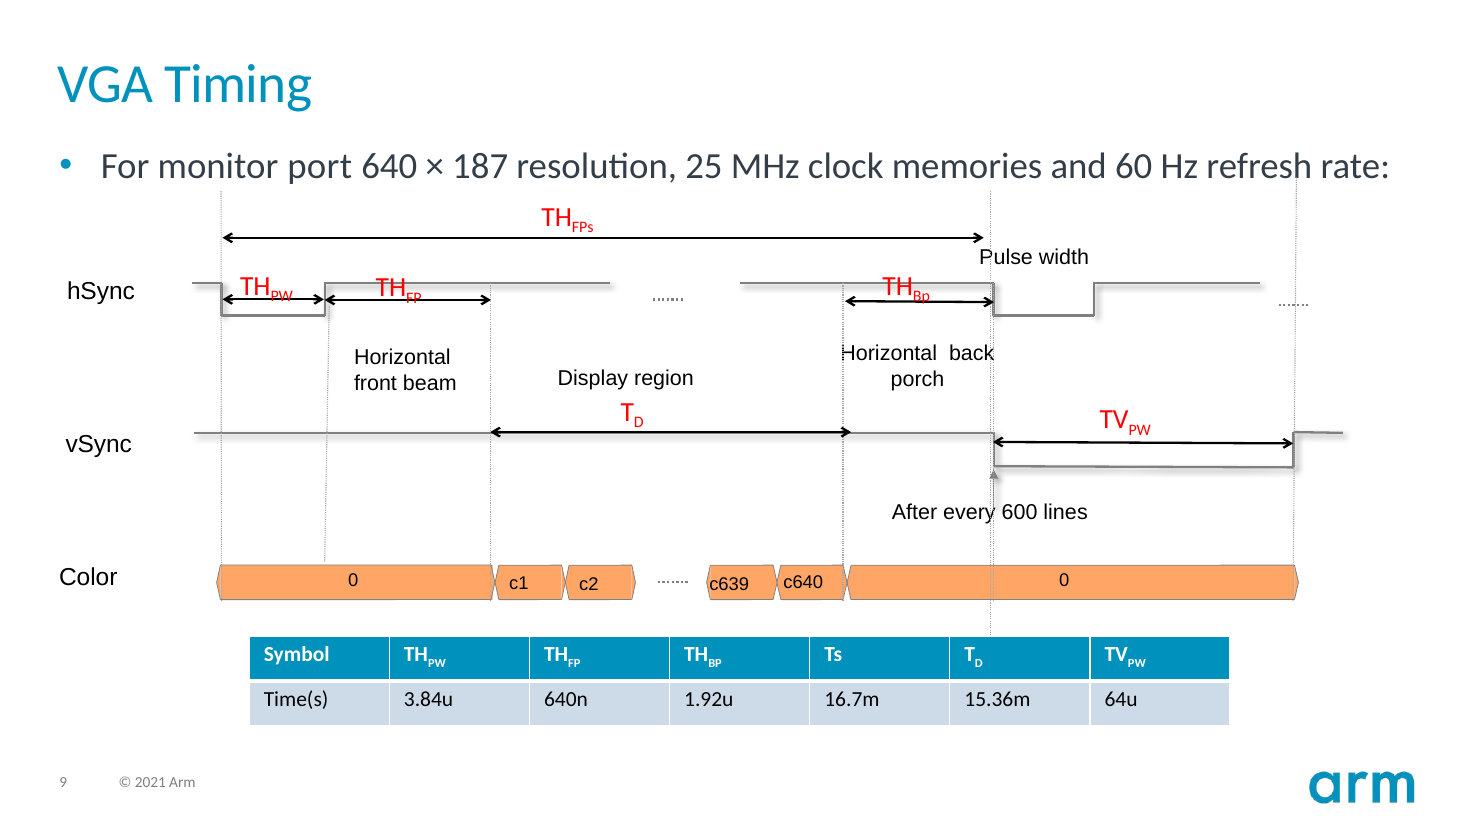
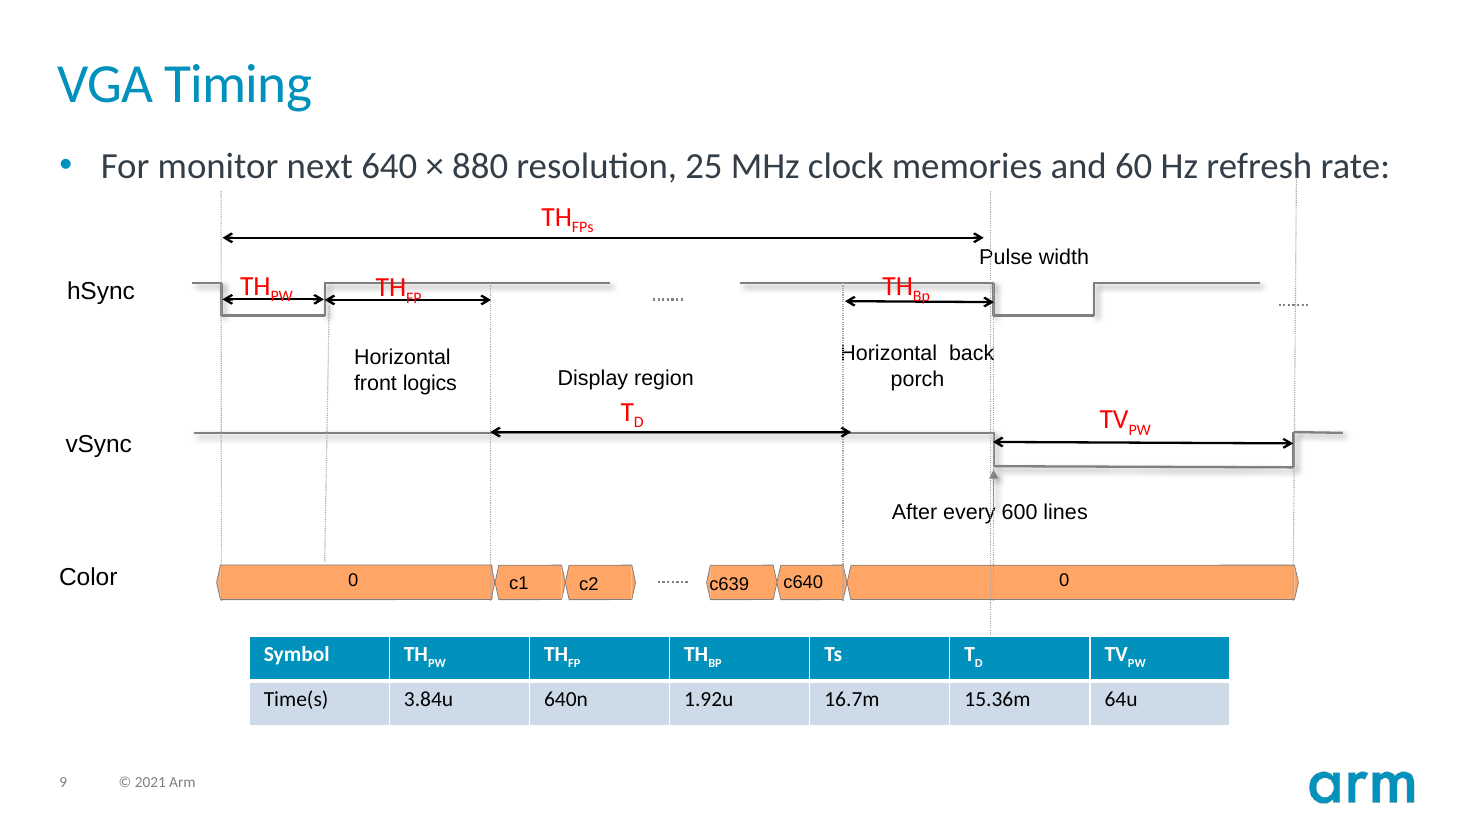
port: port -> next
187: 187 -> 880
beam: beam -> logics
